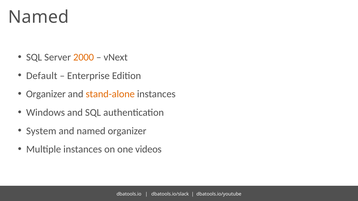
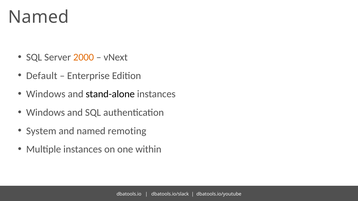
Organizer at (46, 94): Organizer -> Windows
stand-alone colour: orange -> black
named organizer: organizer -> remoting
videos: videos -> within
